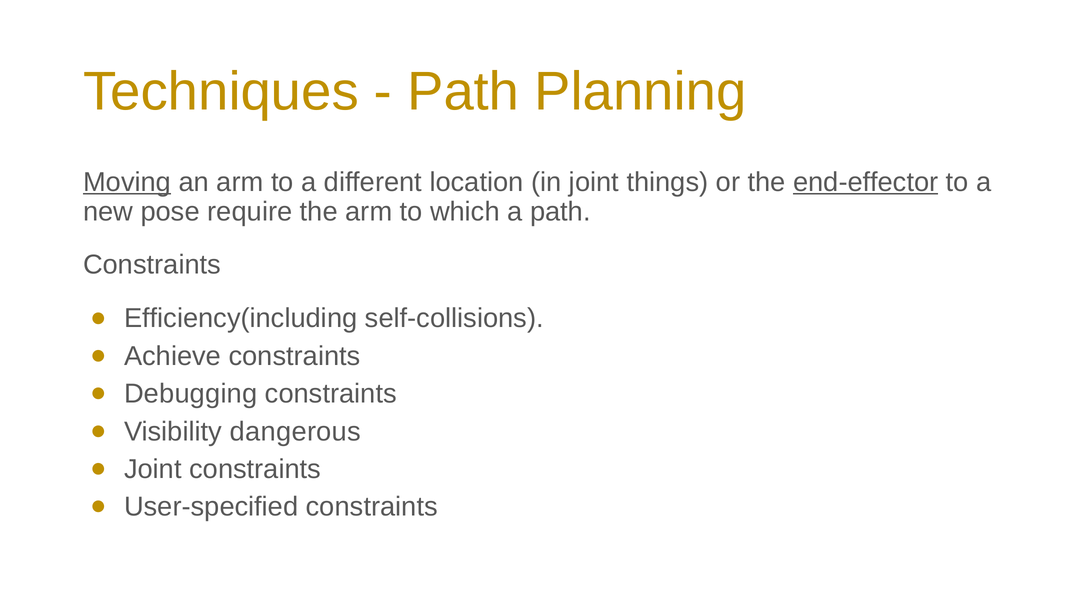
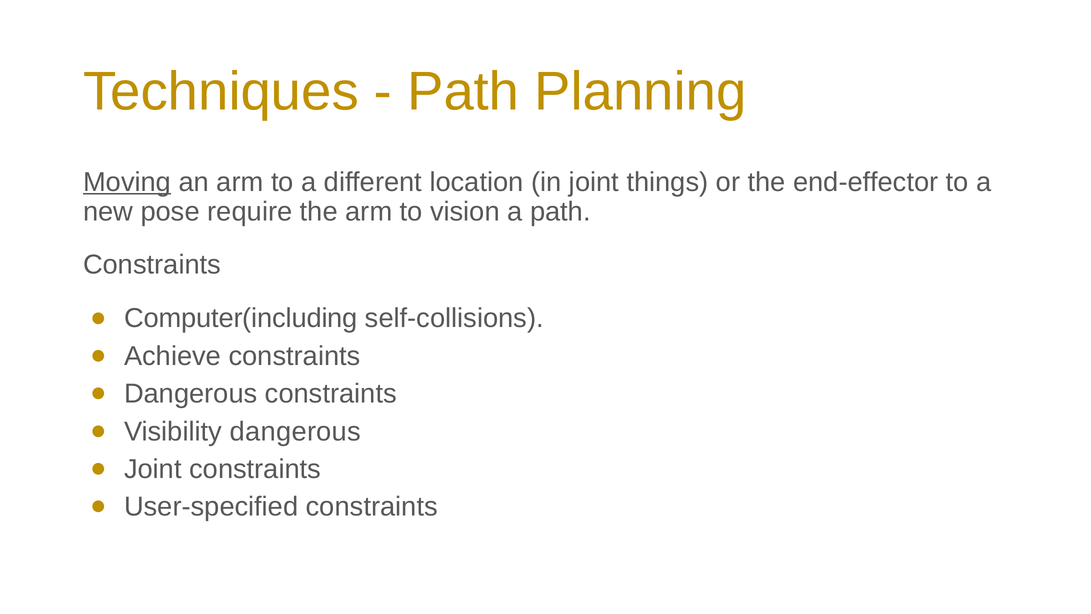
end-effector underline: present -> none
which: which -> vision
Efficiency(including: Efficiency(including -> Computer(including
Debugging at (191, 394): Debugging -> Dangerous
